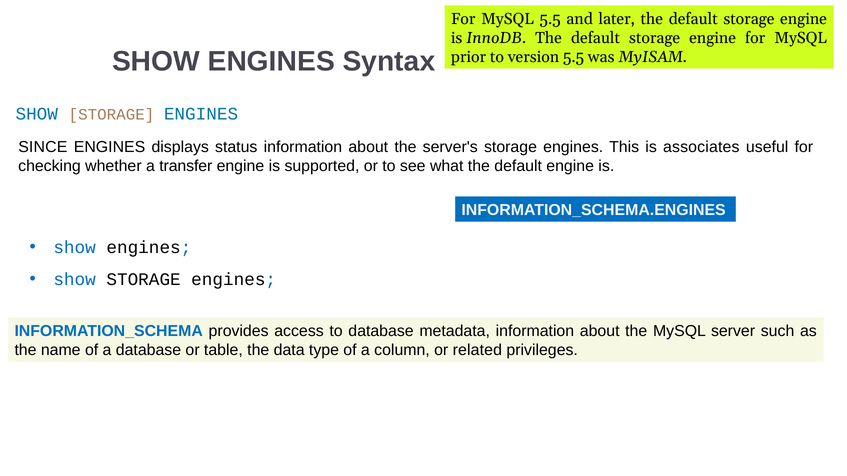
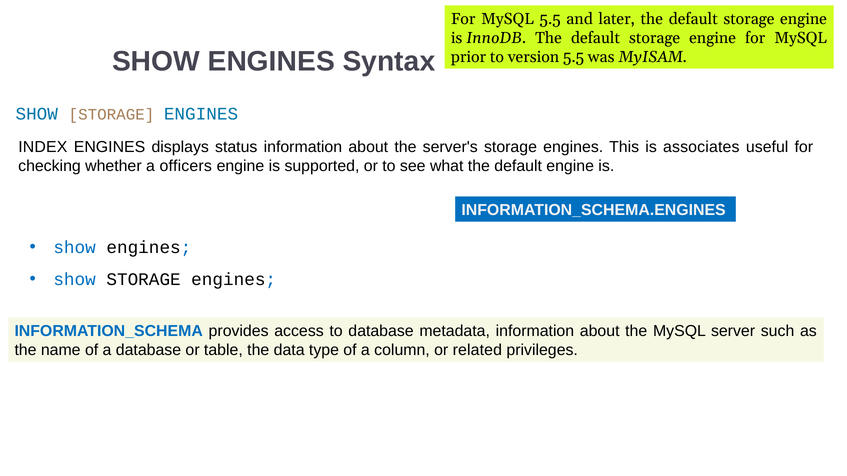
SINCE: SINCE -> INDEX
transfer: transfer -> officers
